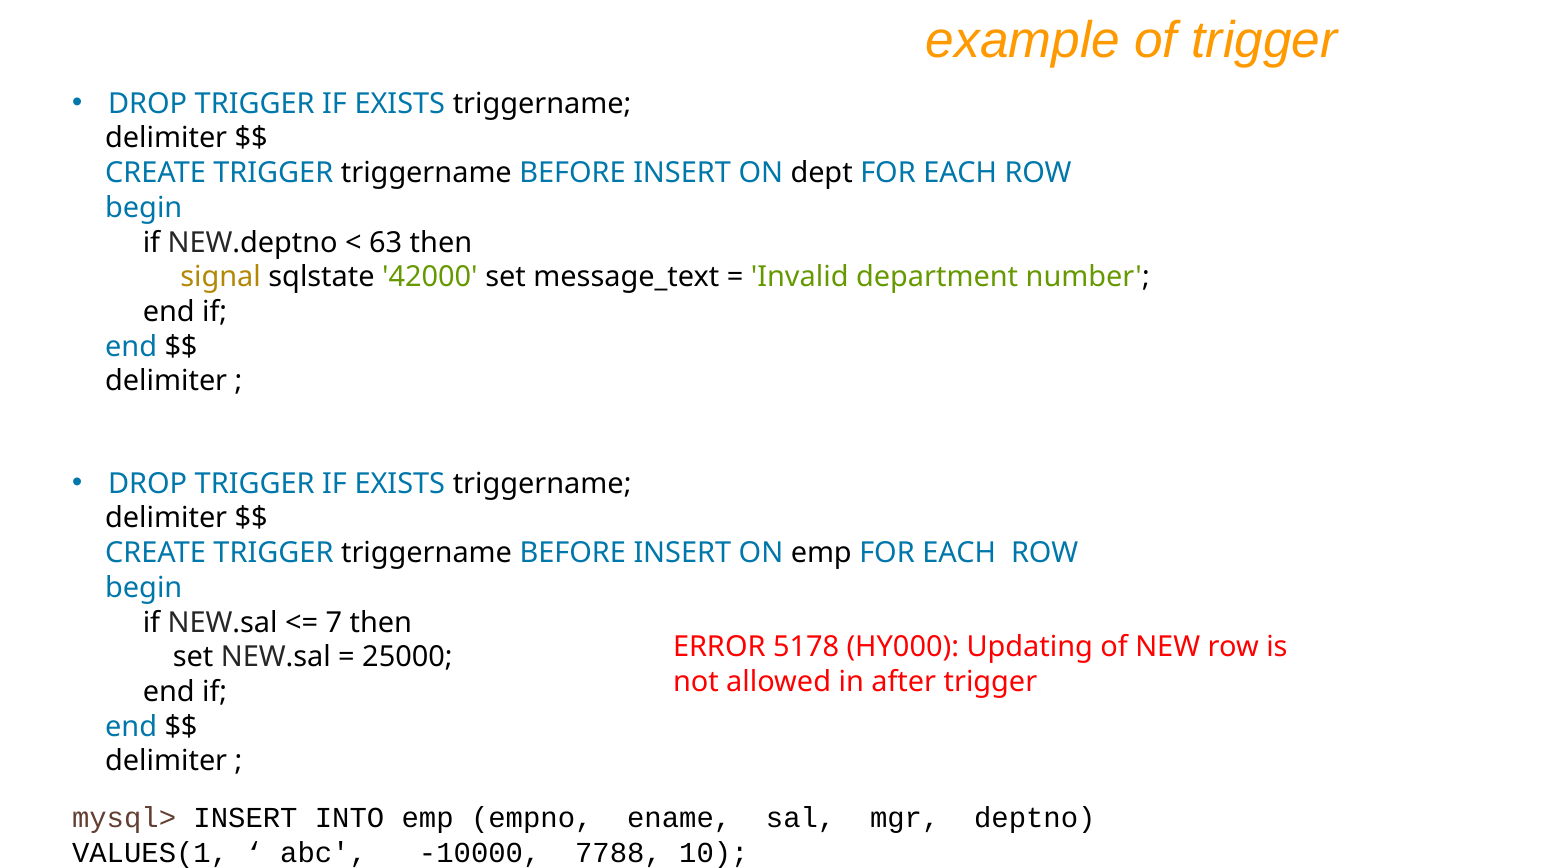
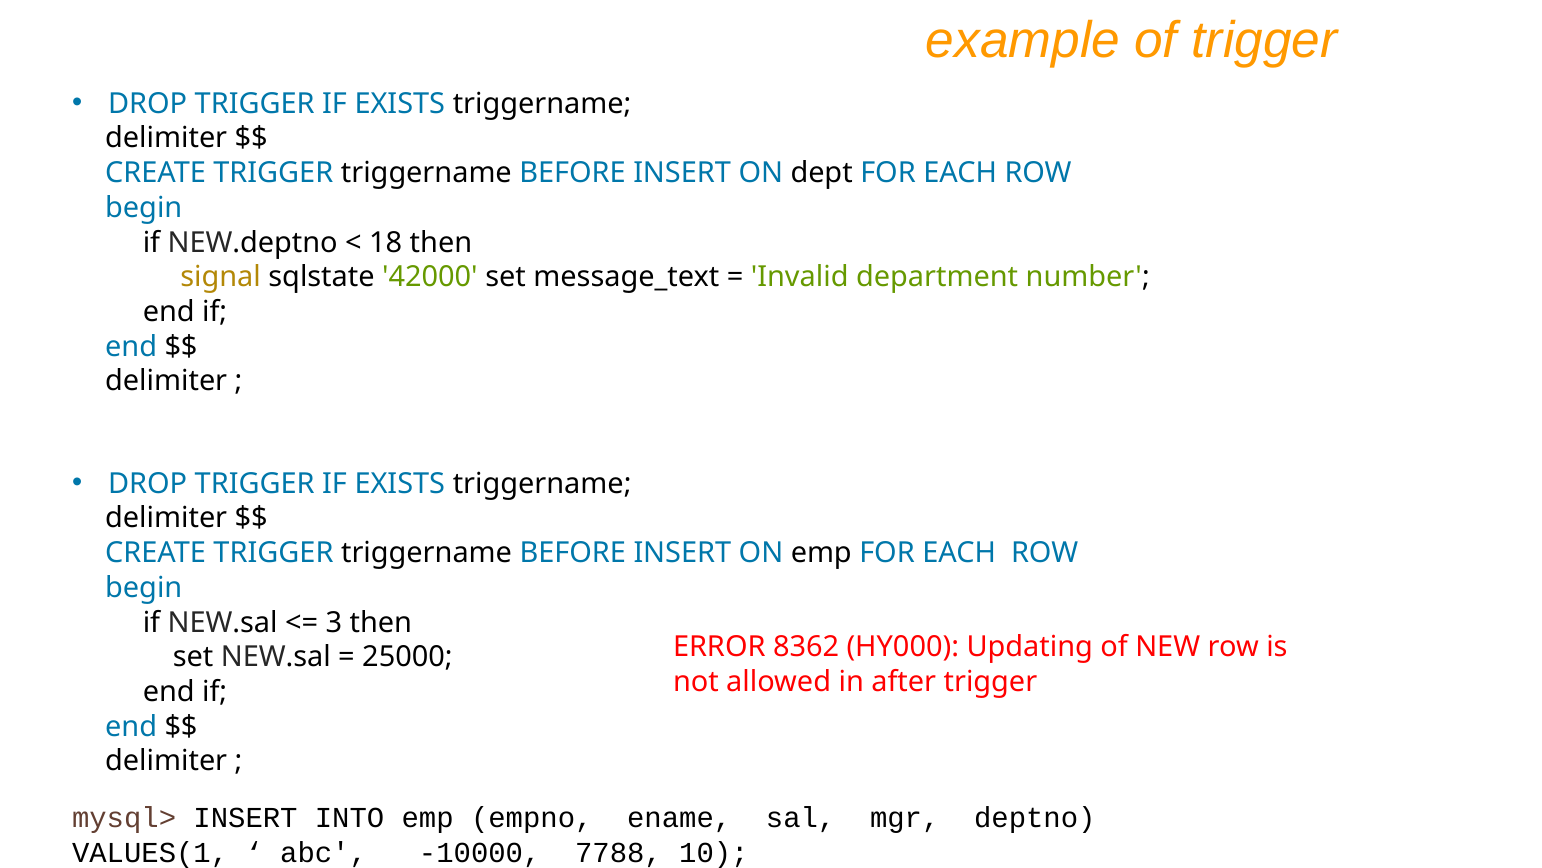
63: 63 -> 18
7: 7 -> 3
5178: 5178 -> 8362
